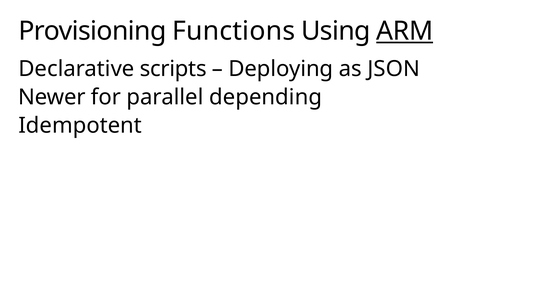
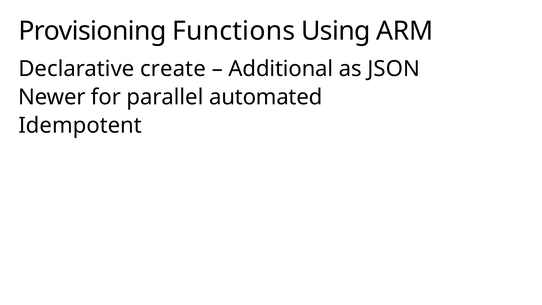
ARM underline: present -> none
scripts: scripts -> create
Deploying: Deploying -> Additional
depending: depending -> automated
